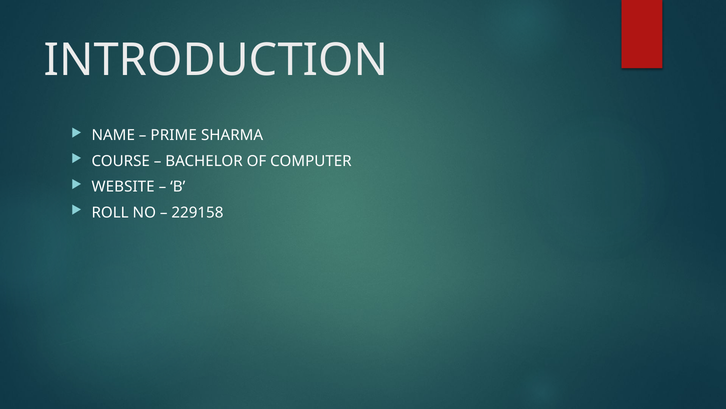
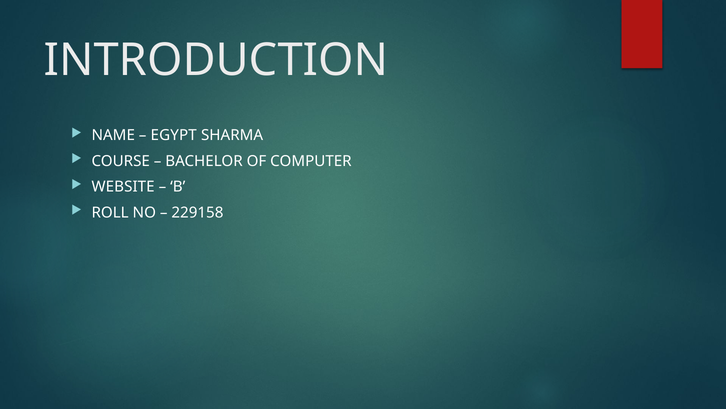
PRIME: PRIME -> EGYPT
